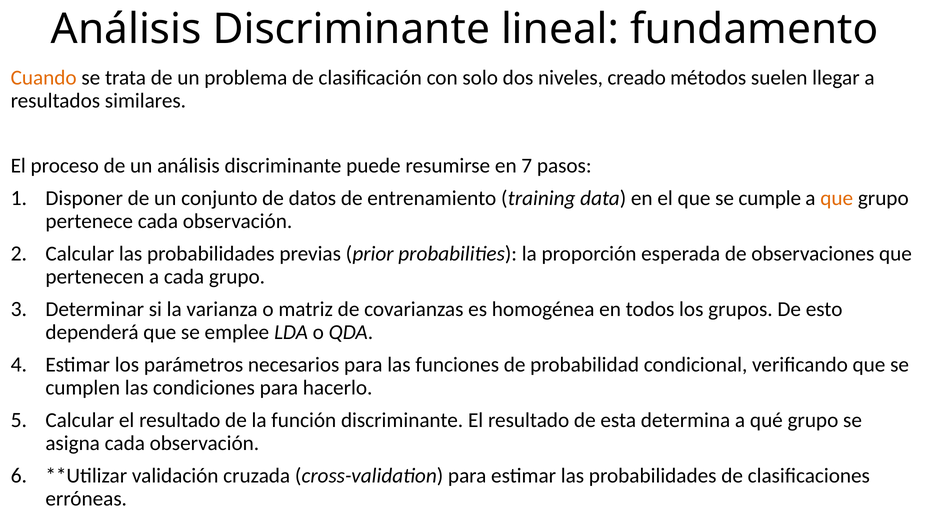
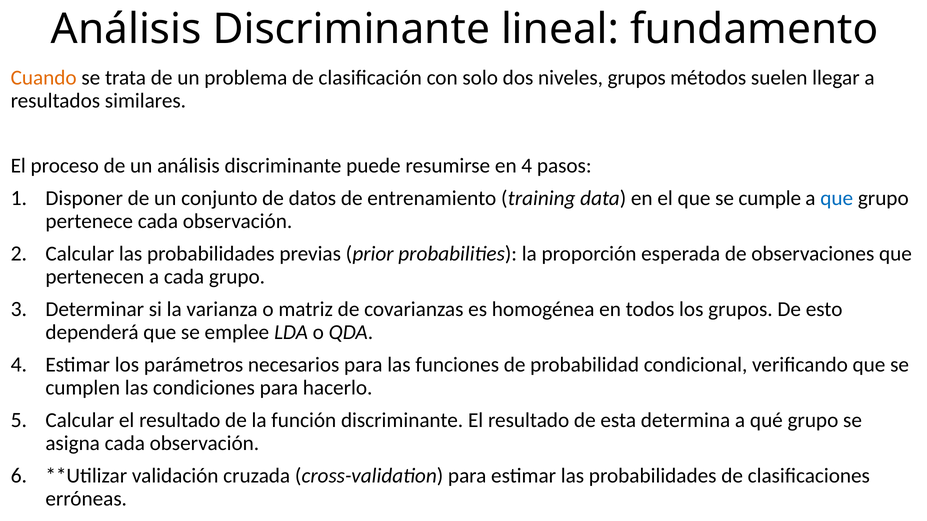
niveles creado: creado -> grupos
en 7: 7 -> 4
que at (837, 198) colour: orange -> blue
